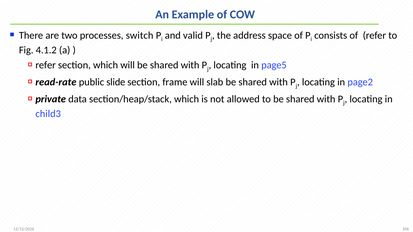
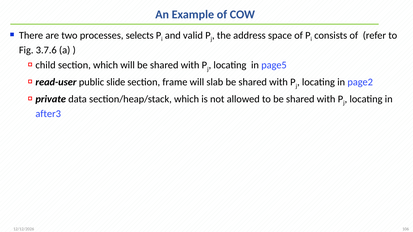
switch: switch -> selects
4.1.2: 4.1.2 -> 3.7.6
refer at (46, 65): refer -> child
read-rate: read-rate -> read-user
child3: child3 -> after3
